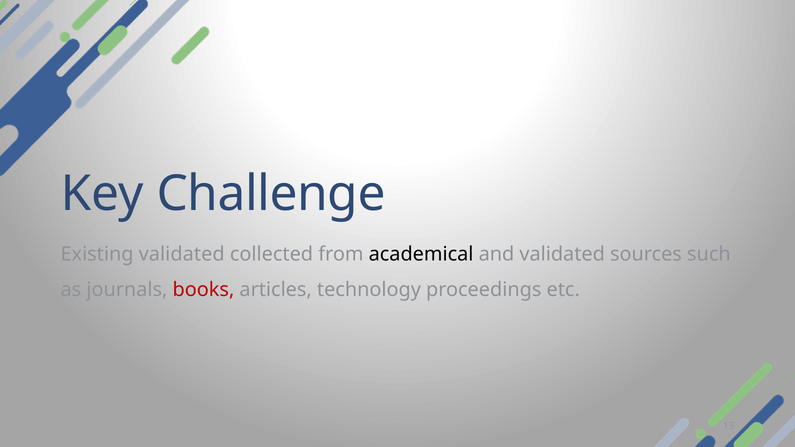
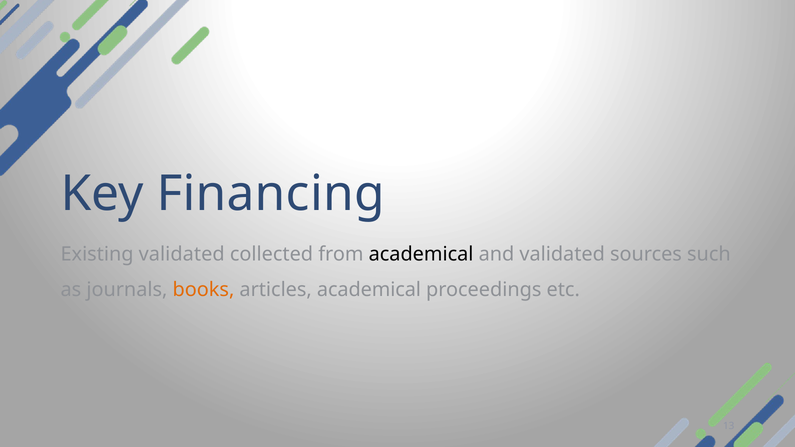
Challenge: Challenge -> Financing
books colour: red -> orange
articles technology: technology -> academical
